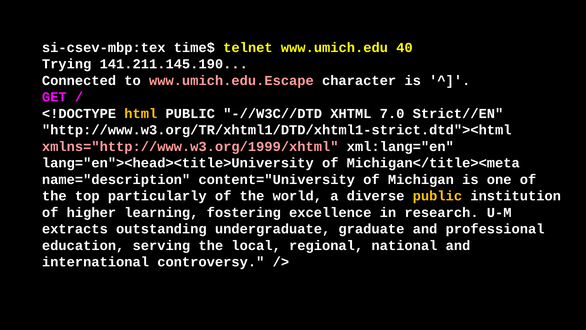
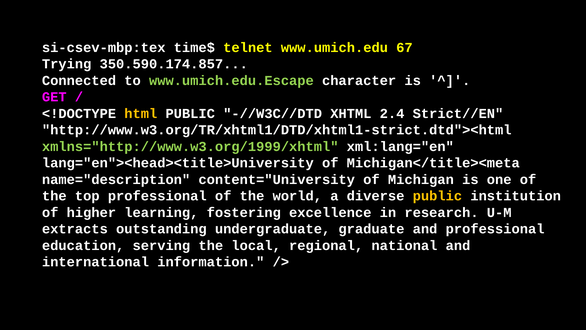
40: 40 -> 67
141.211.145.190: 141.211.145.190 -> 350.590.174.857
www.umich.edu.Escape colour: pink -> light green
7.0: 7.0 -> 2.4
xmlns="http://www.w3.org/1999/xhtml colour: pink -> light green
top particularly: particularly -> professional
controversy: controversy -> information
